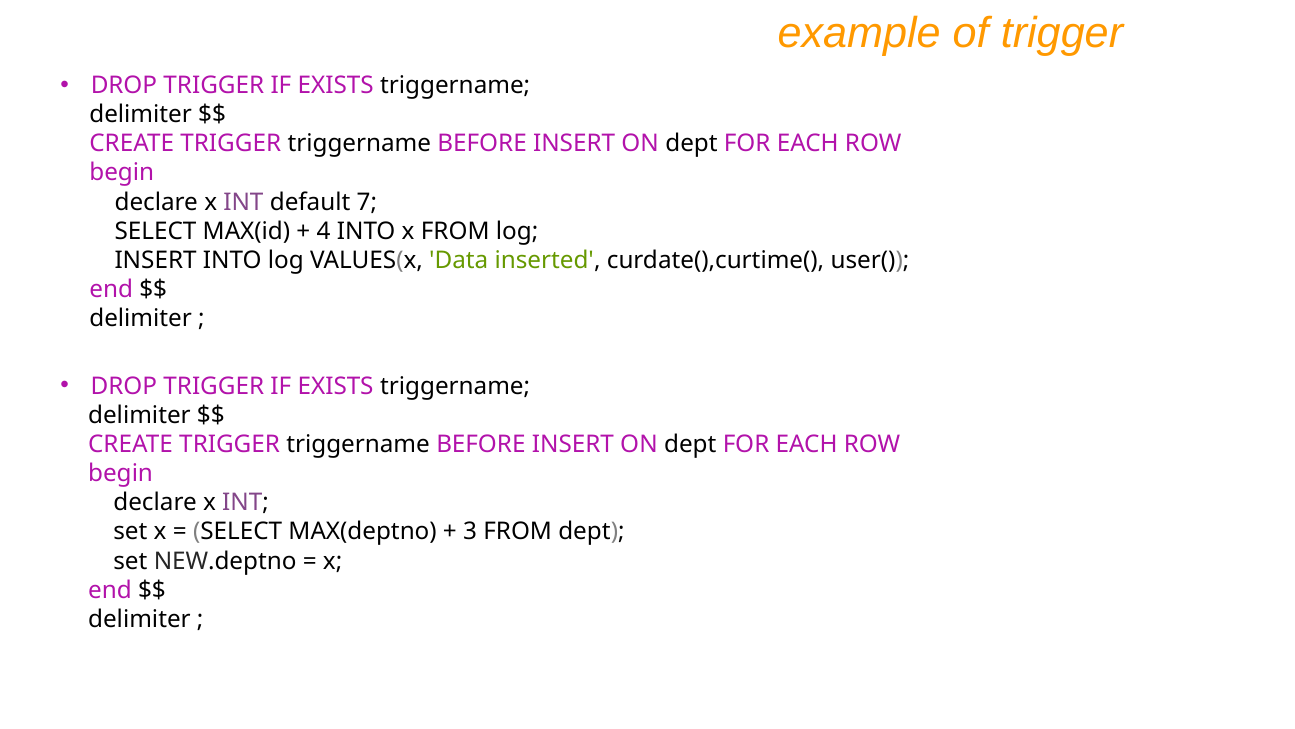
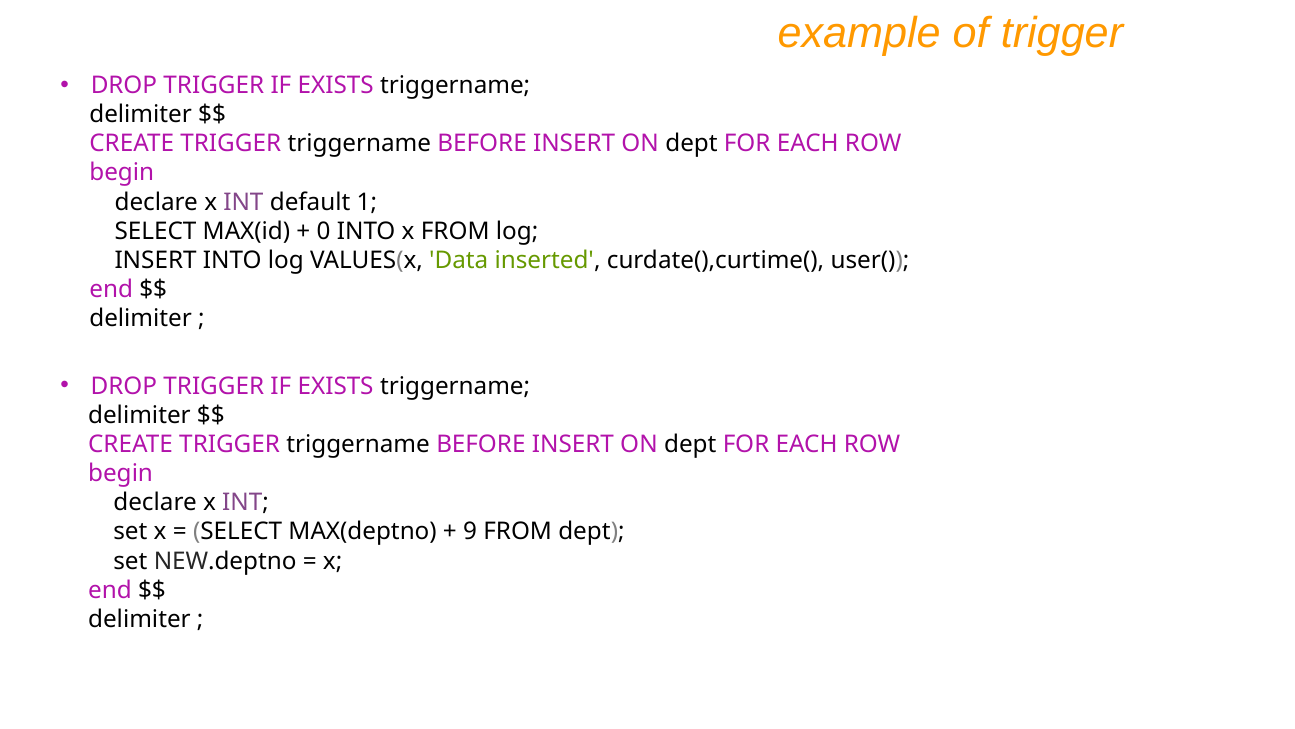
7: 7 -> 1
4: 4 -> 0
3: 3 -> 9
